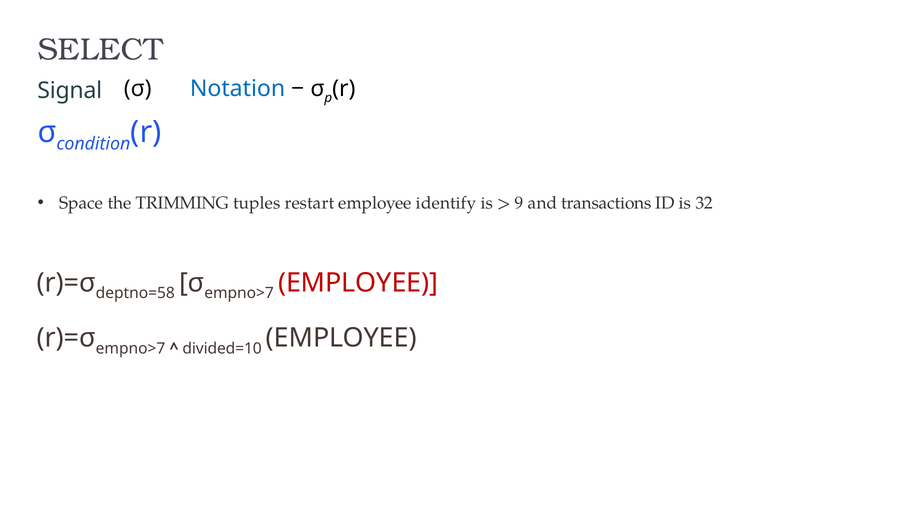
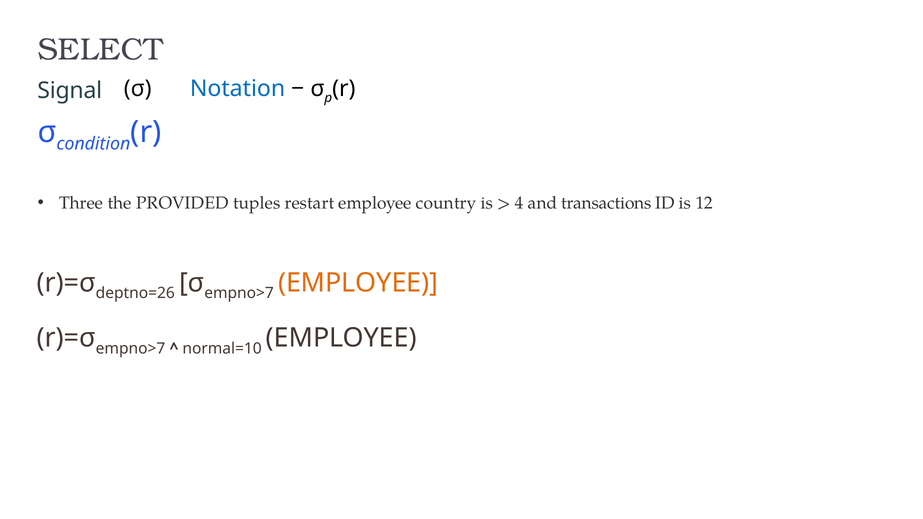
Space: Space -> Three
TRIMMING: TRIMMING -> PROVIDED
identify: identify -> country
9: 9 -> 4
32: 32 -> 12
deptno=58: deptno=58 -> deptno=26
EMPLOYEE at (358, 283) colour: red -> orange
divided=10: divided=10 -> normal=10
